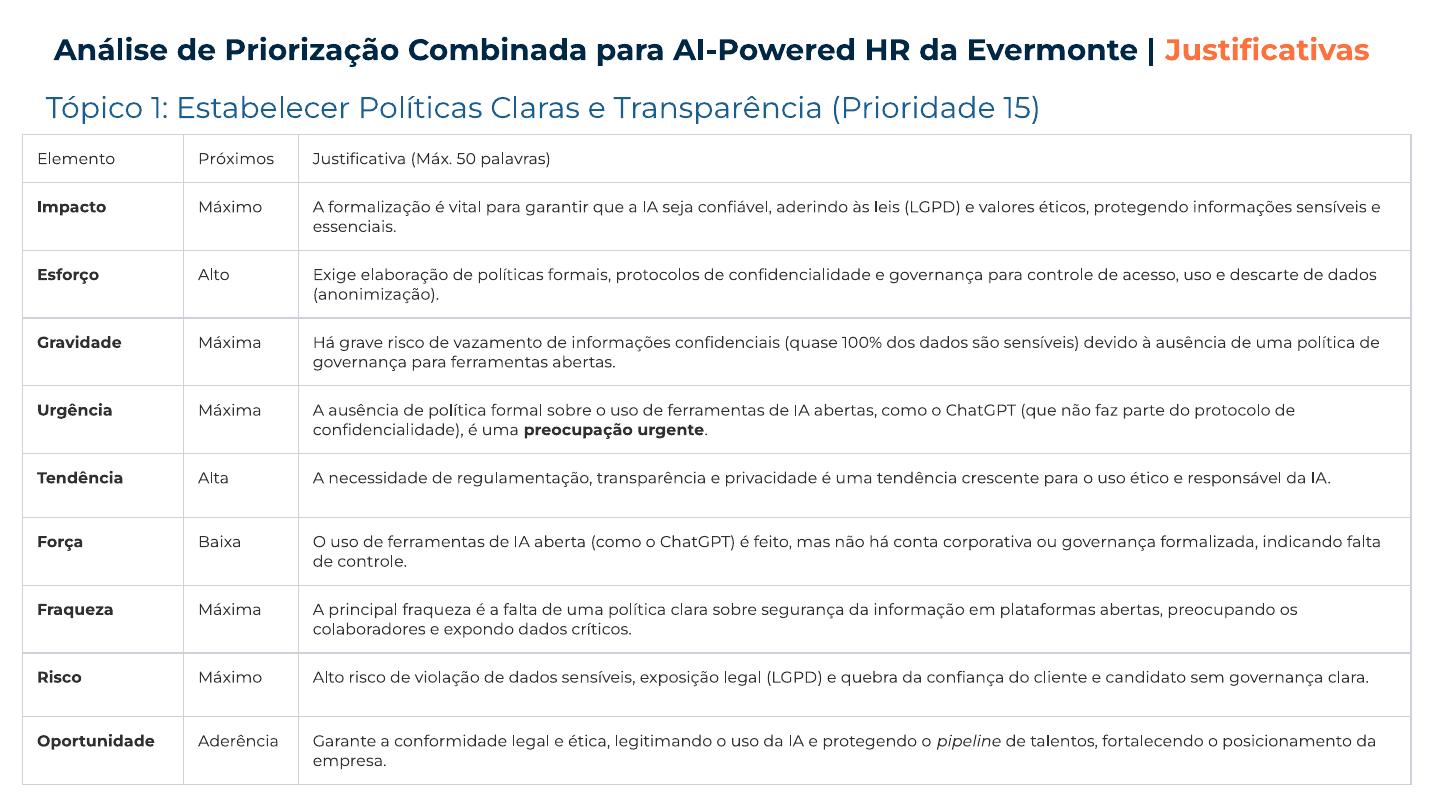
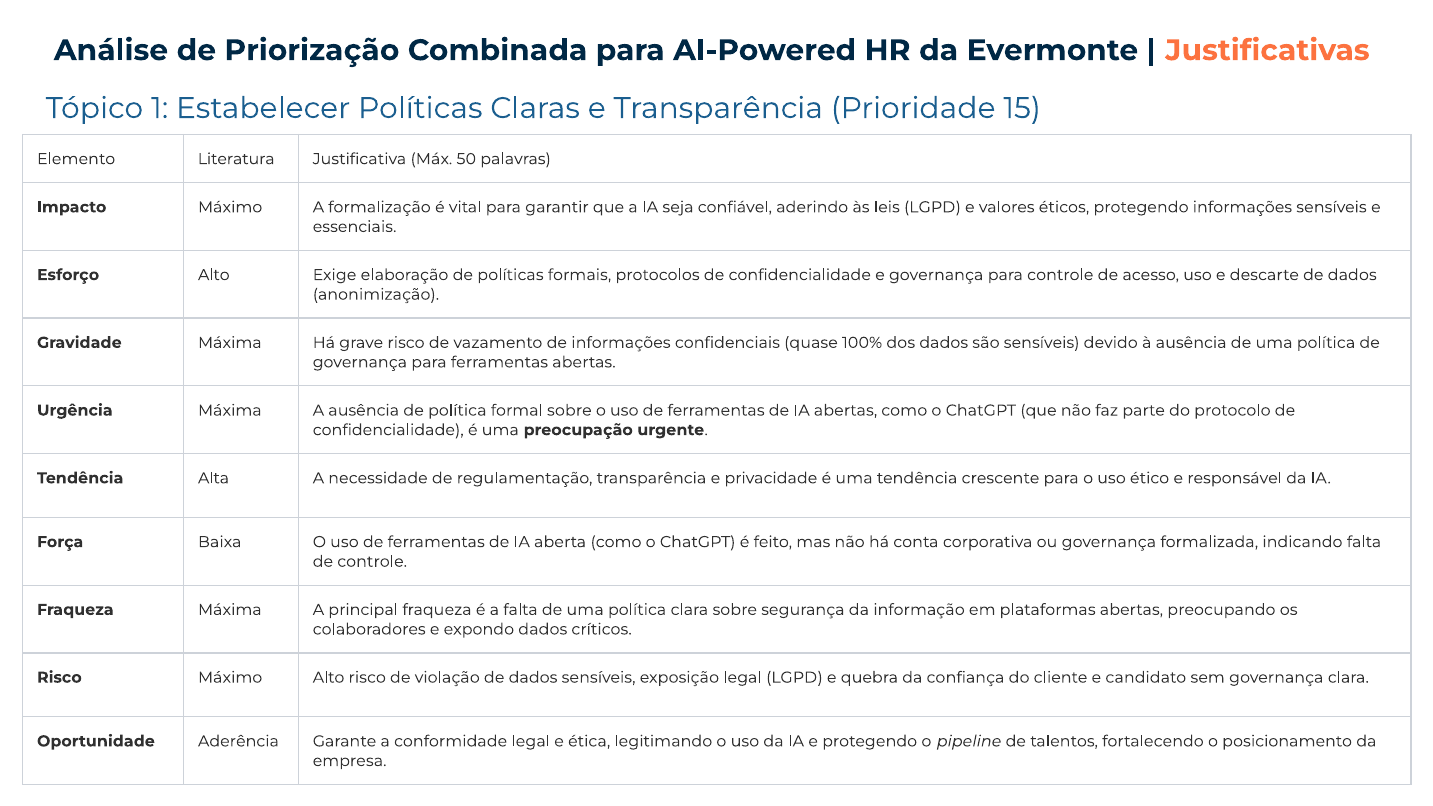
Próximos: Próximos -> Literatura
